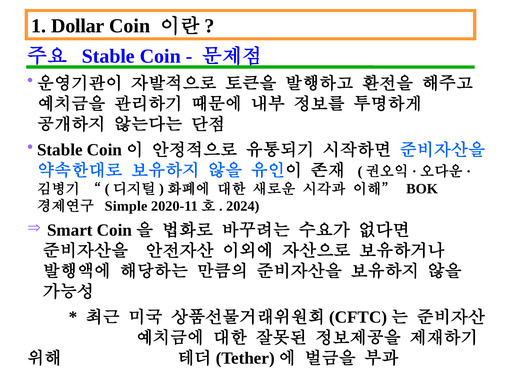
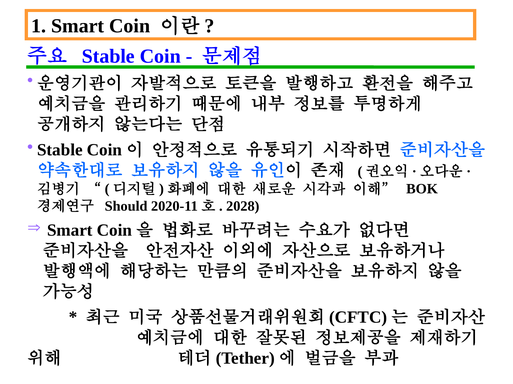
1 Dollar: Dollar -> Smart
Simple: Simple -> Should
2024: 2024 -> 2028
